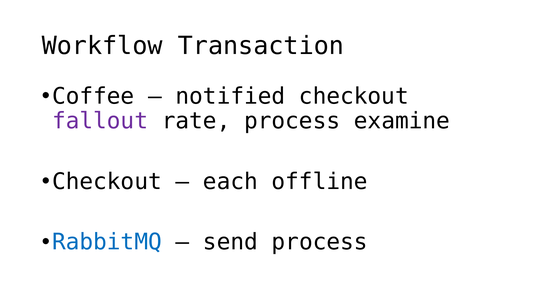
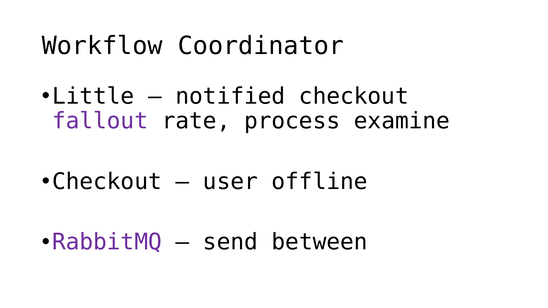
Transaction: Transaction -> Coordinator
Coffee: Coffee -> Little
each: each -> user
RabbitMQ colour: blue -> purple
send process: process -> between
